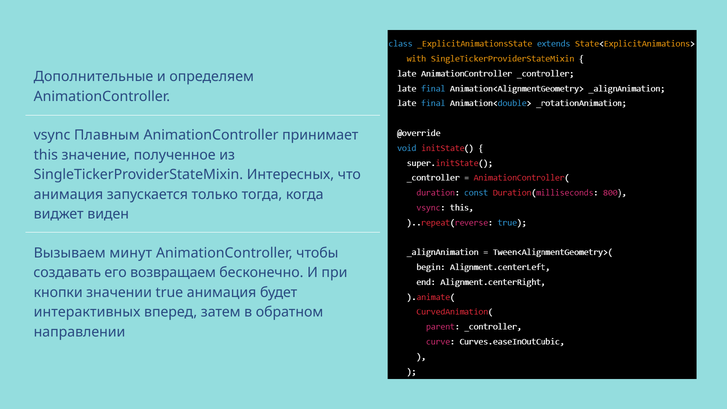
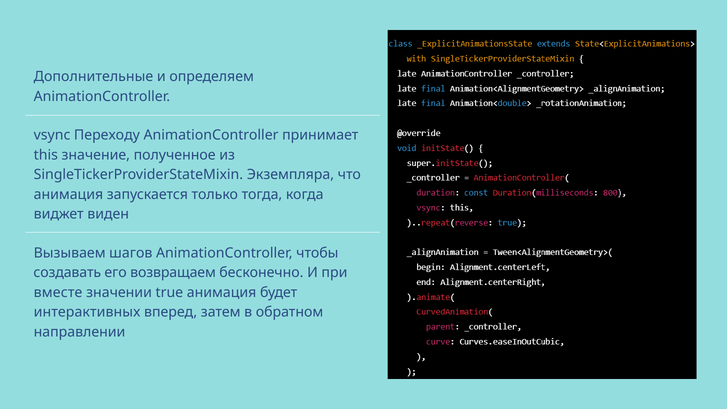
Плавным: Плавным -> Переходу
Интересных: Интересных -> Экземпляра
минут: минут -> шагов
кнопки: кнопки -> вместе
